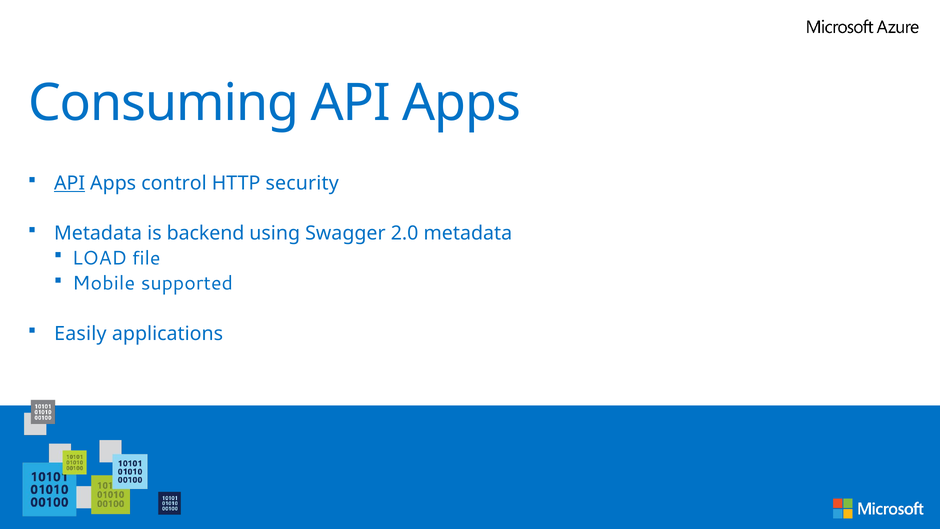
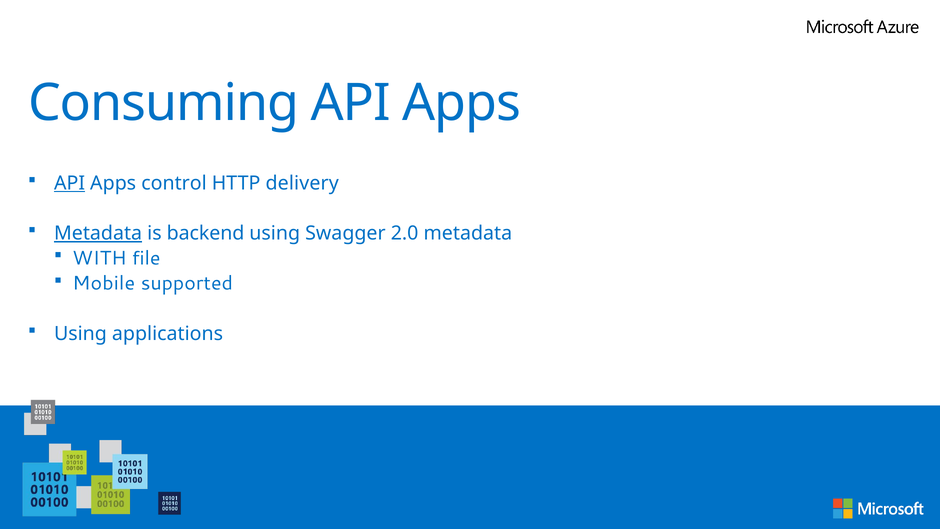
security: security -> delivery
Metadata at (98, 233) underline: none -> present
LOAD: LOAD -> WITH
Easily at (80, 333): Easily -> Using
